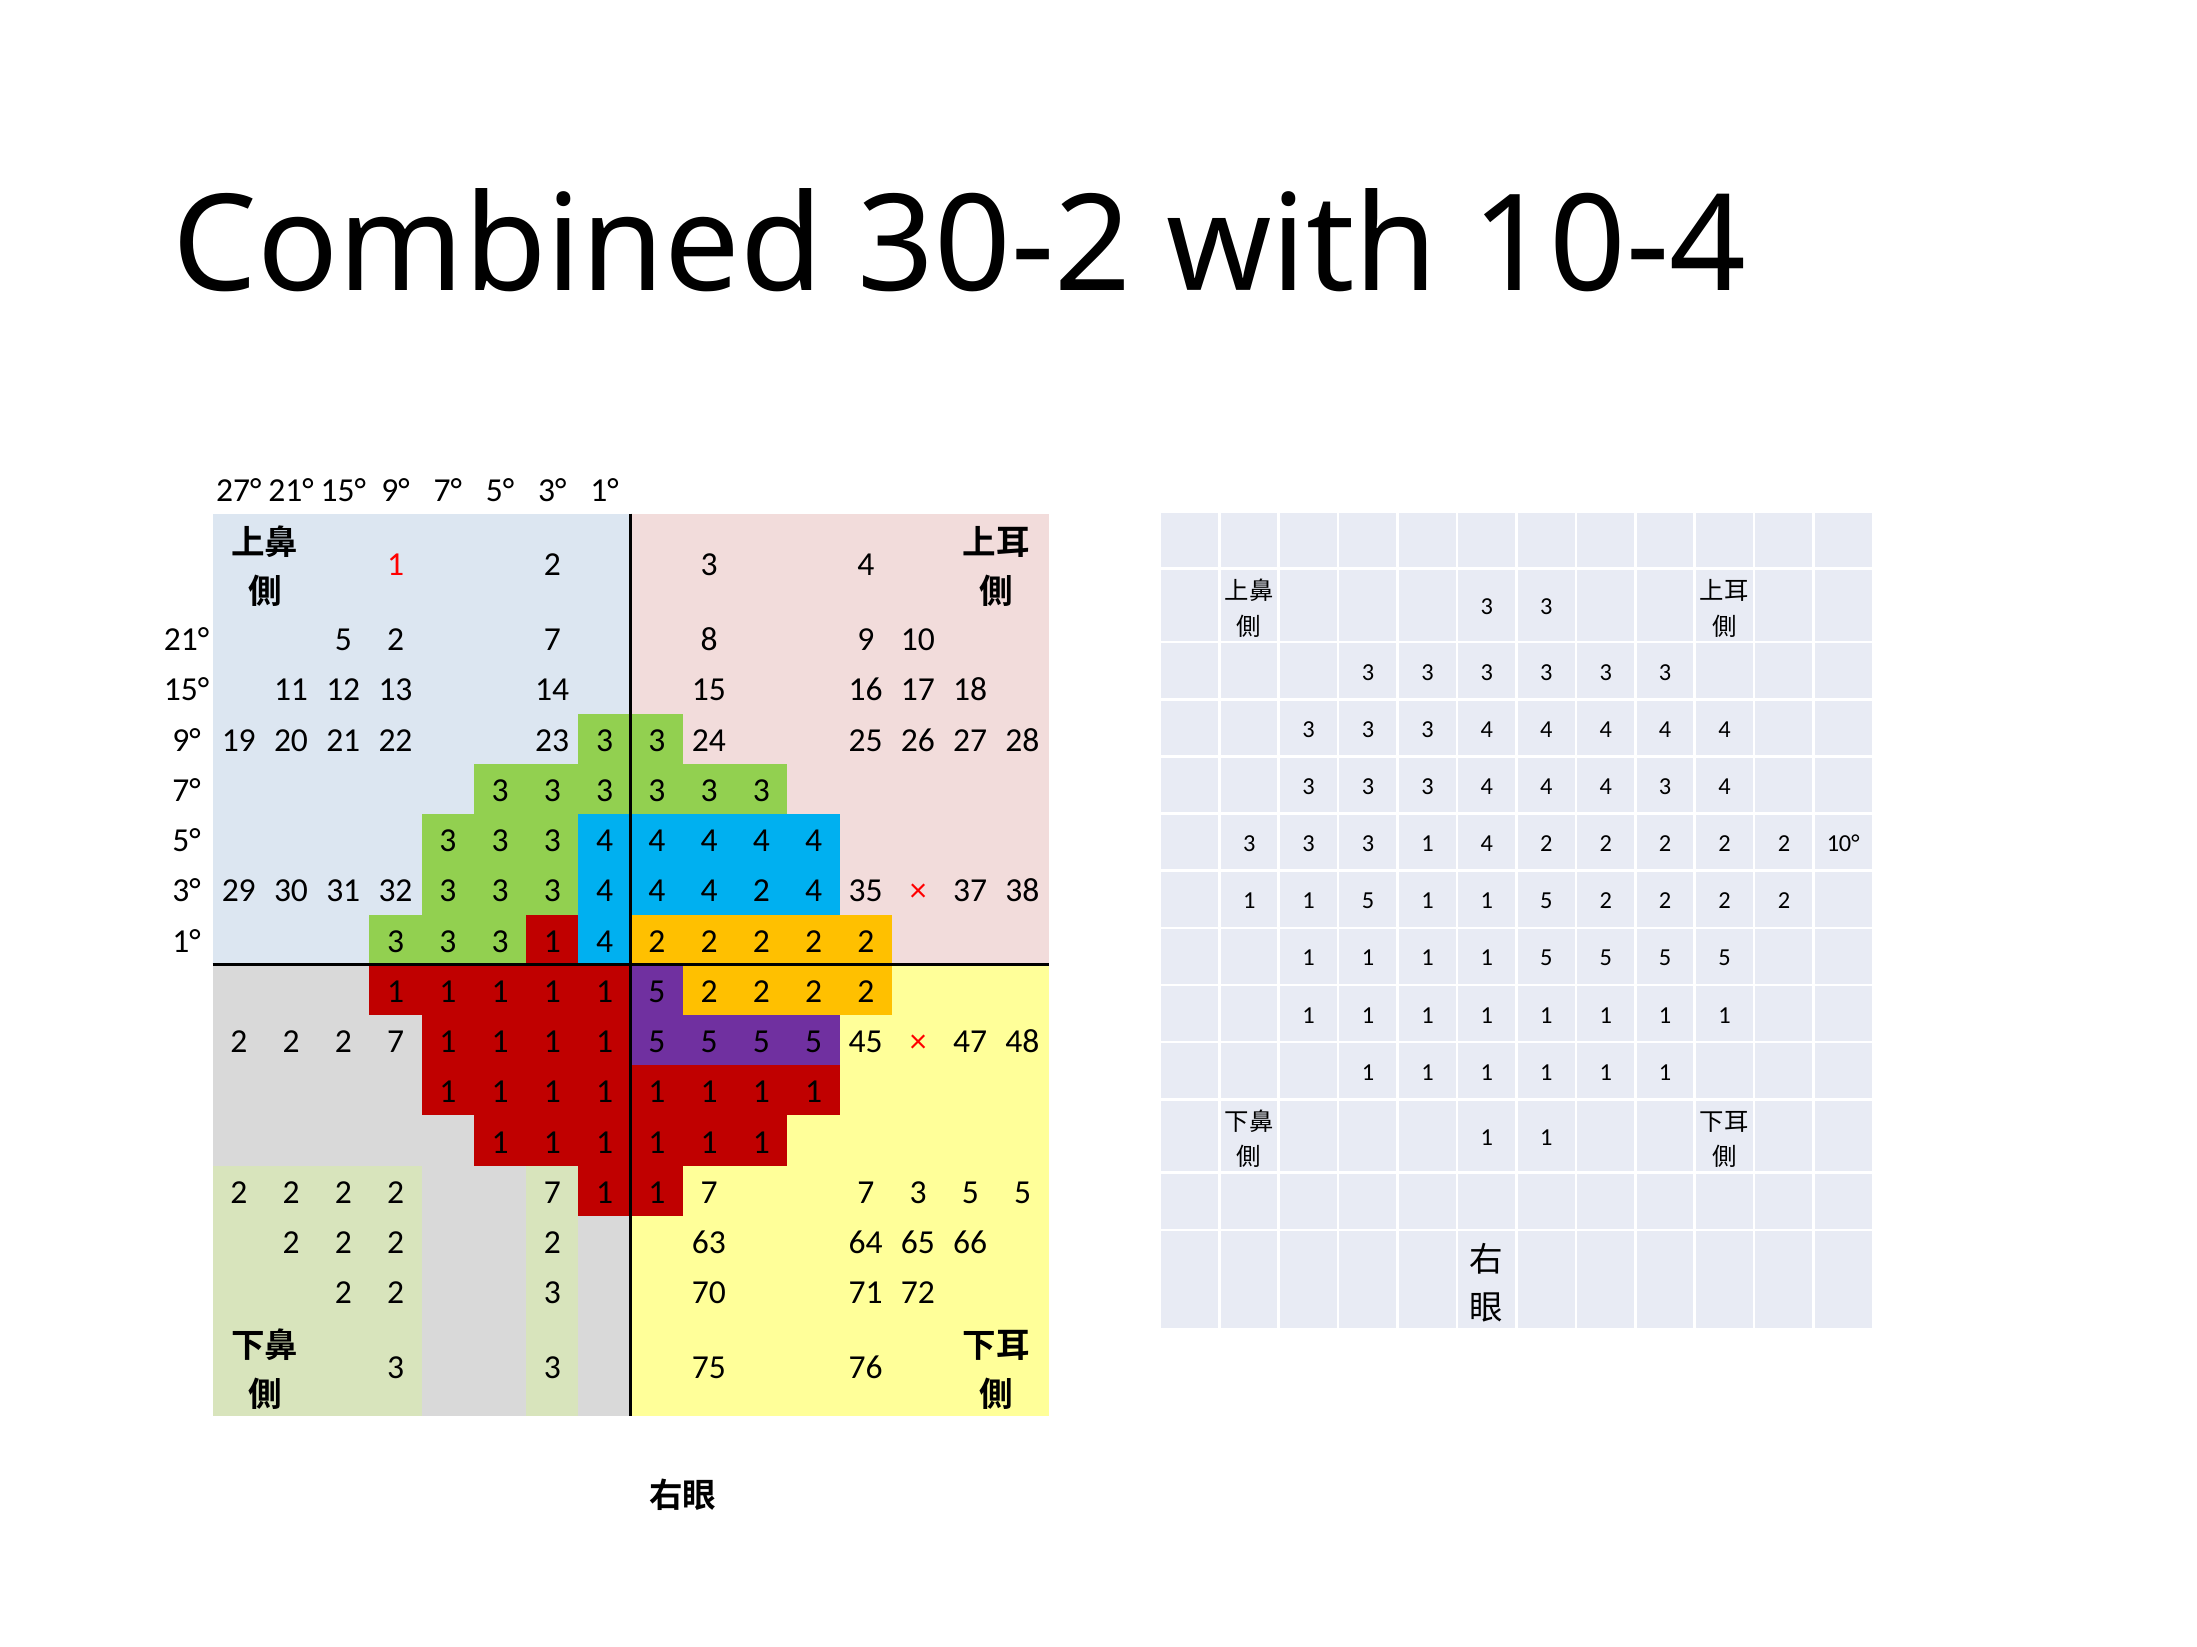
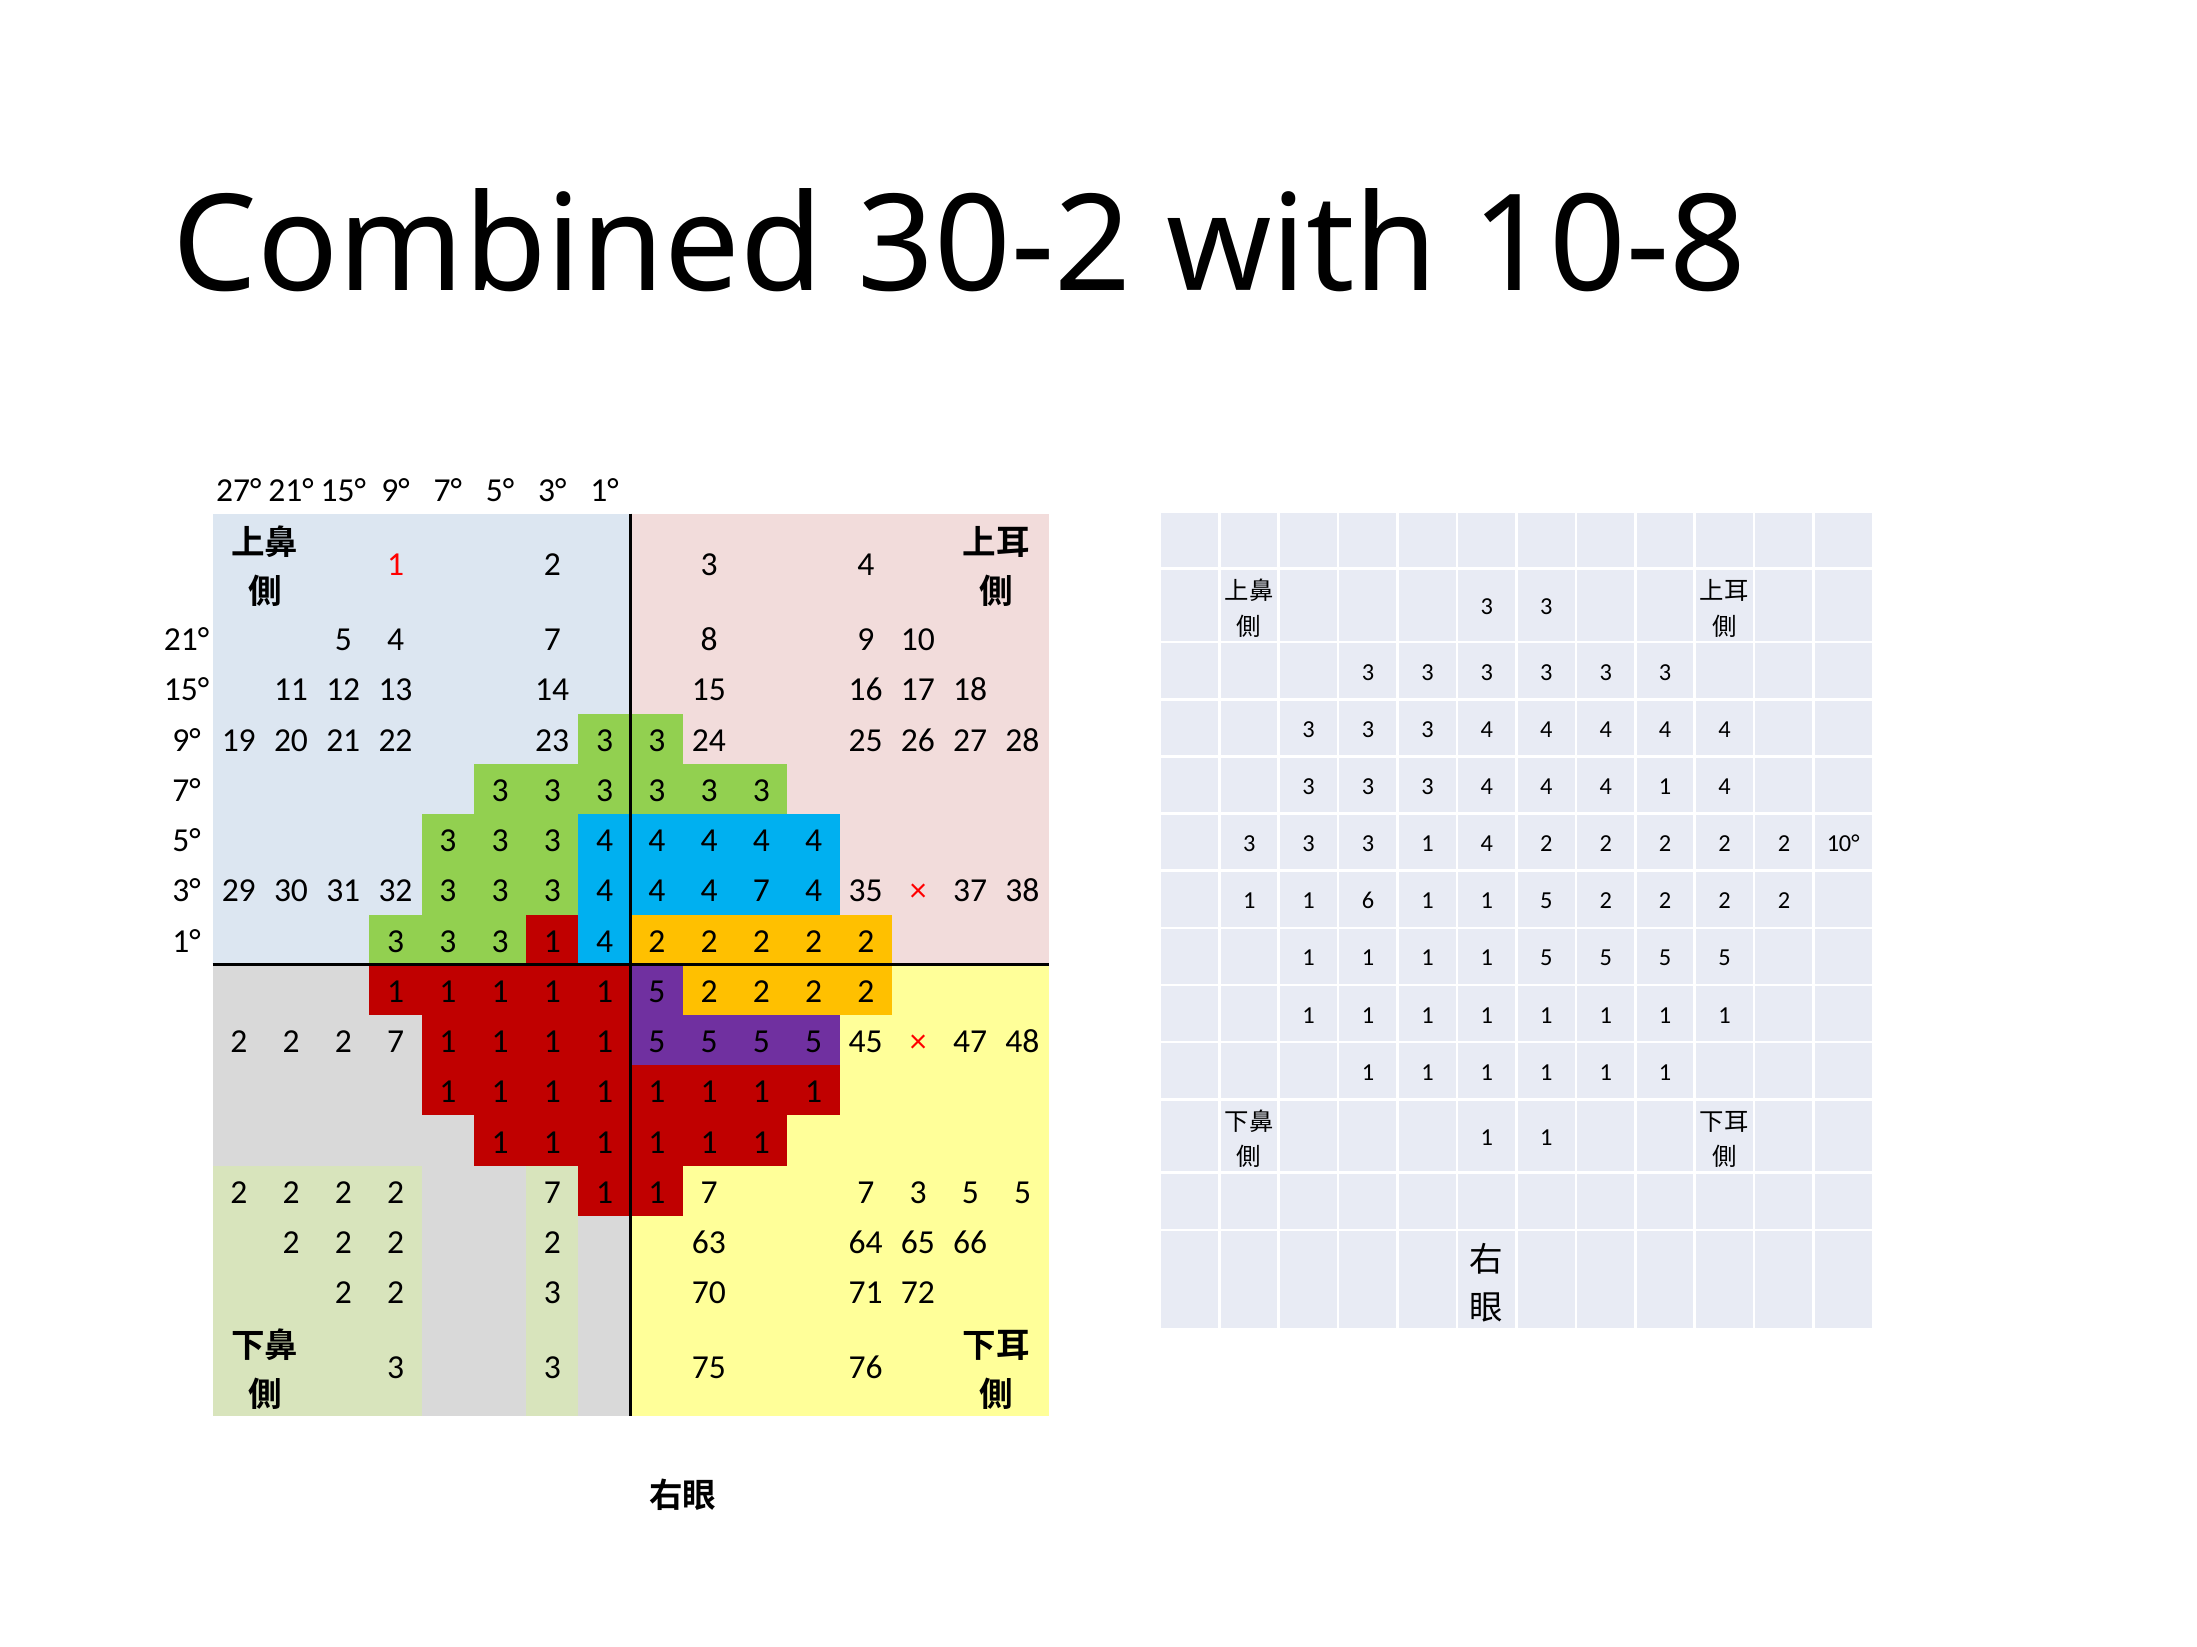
10-4: 10-4 -> 10-8
21° 5 2: 2 -> 4
3 at (1665, 787): 3 -> 1
4 4 2: 2 -> 7
5 at (1368, 901): 5 -> 6
